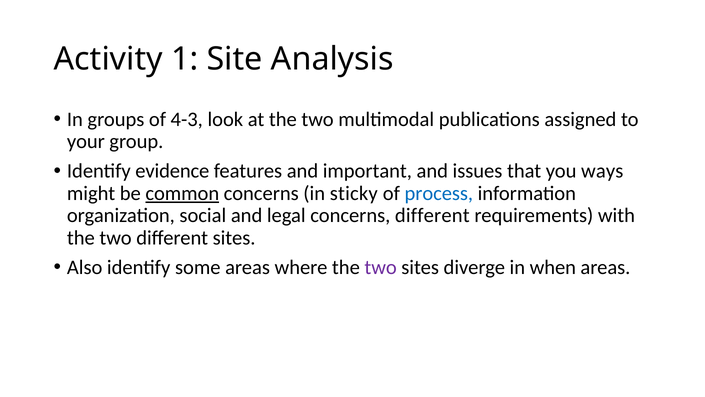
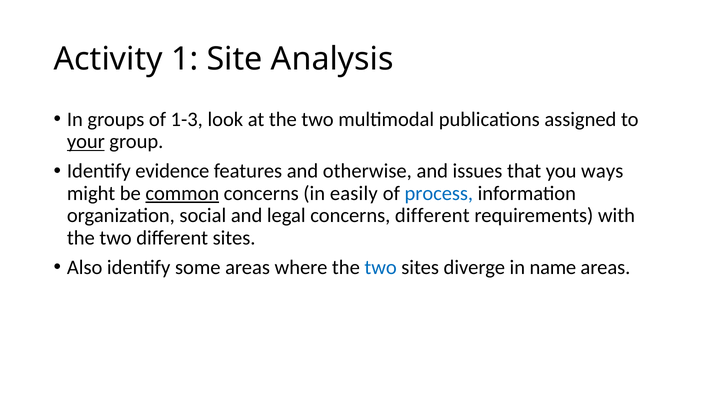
4-3: 4-3 -> 1-3
your underline: none -> present
important: important -> otherwise
sticky: sticky -> easily
two at (381, 267) colour: purple -> blue
when: when -> name
